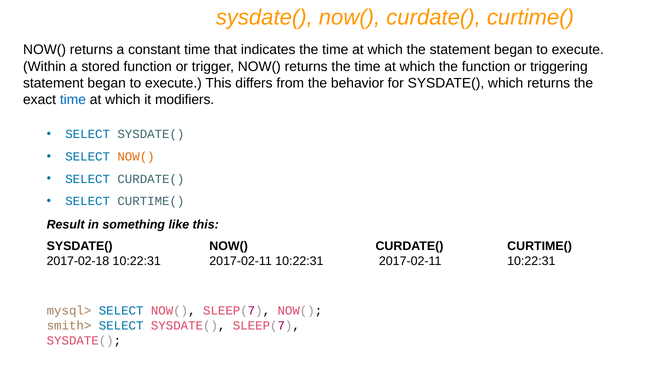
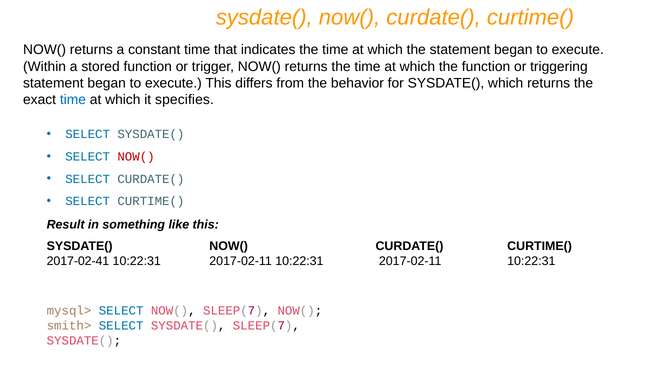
modifiers: modifiers -> specifies
NOW( at (136, 156) colour: orange -> red
2017-02-18: 2017-02-18 -> 2017-02-41
